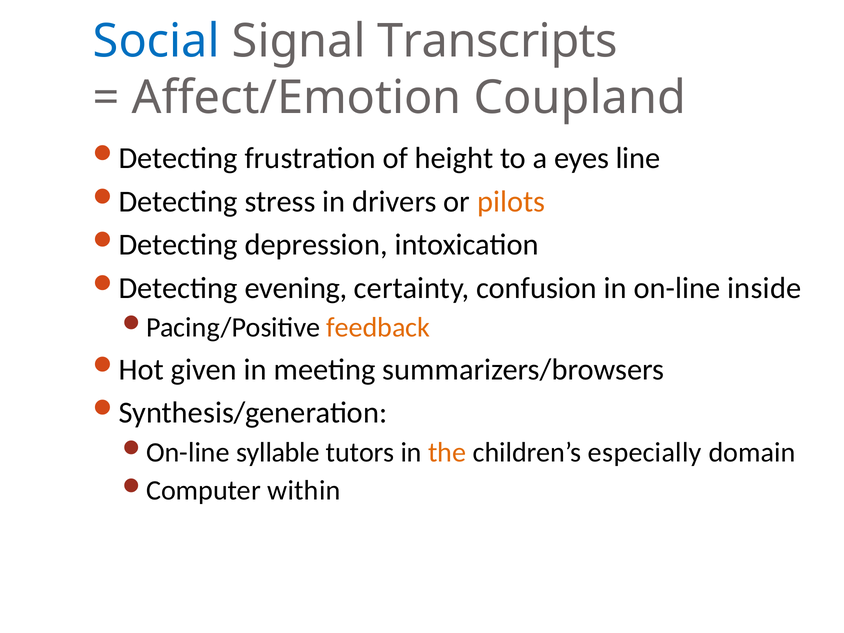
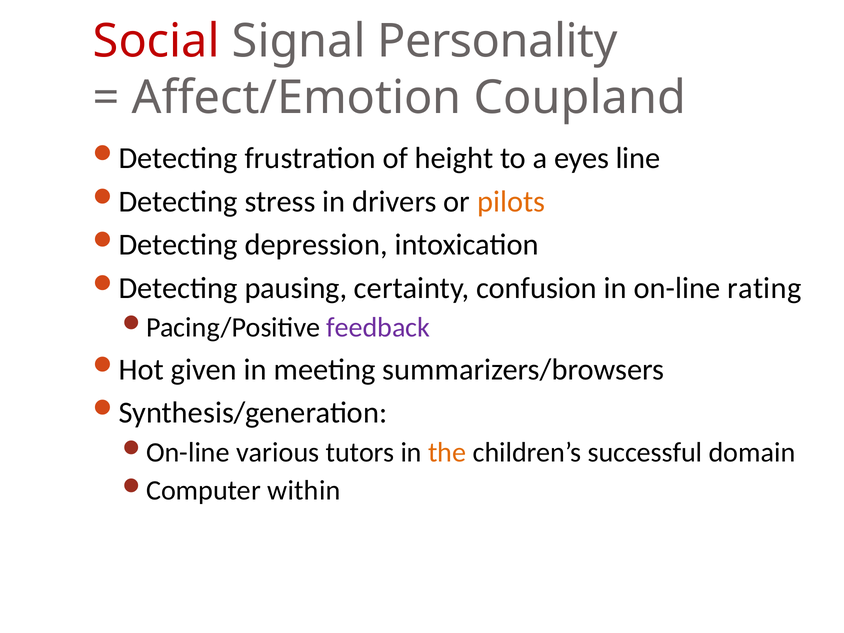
Social colour: blue -> red
Transcripts: Transcripts -> Personality
evening: evening -> pausing
inside: inside -> rating
feedback colour: orange -> purple
syllable: syllable -> various
especially: especially -> successful
